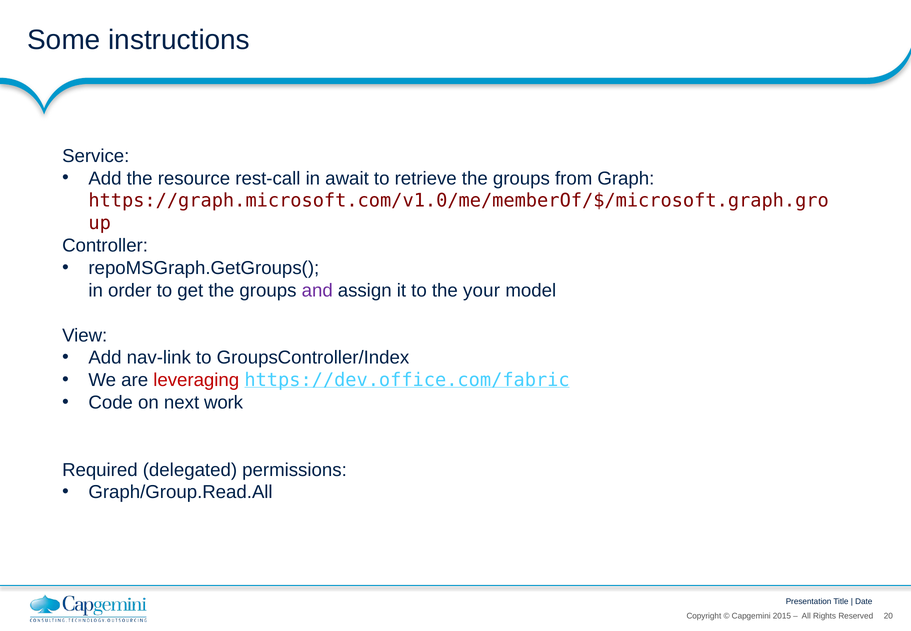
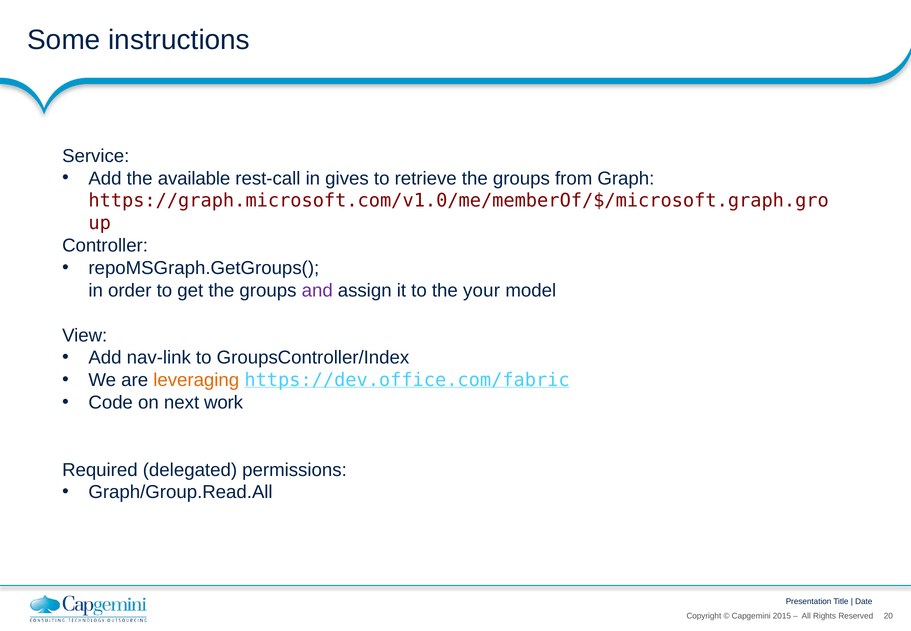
resource: resource -> available
await: await -> gives
leveraging colour: red -> orange
